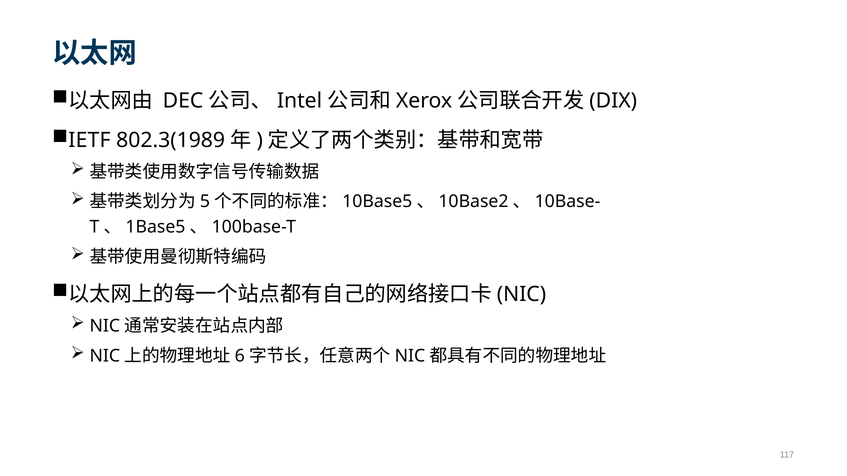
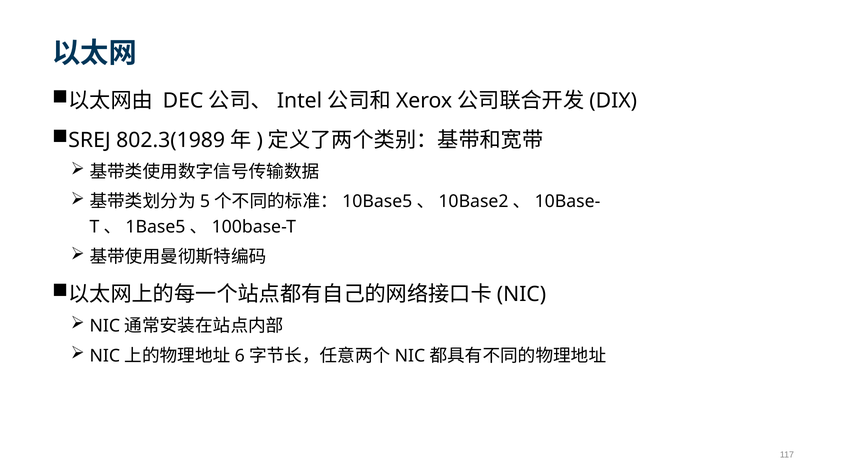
IETF: IETF -> SREJ
